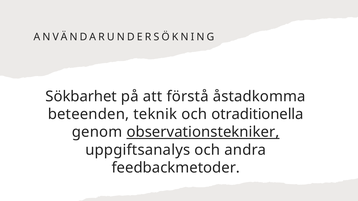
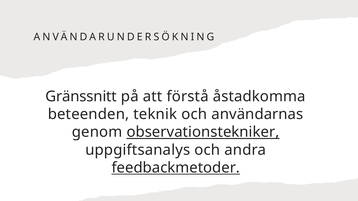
Sökbarhet: Sökbarhet -> Gränssnitt
otraditionella: otraditionella -> användarnas
feedbackmetoder underline: none -> present
